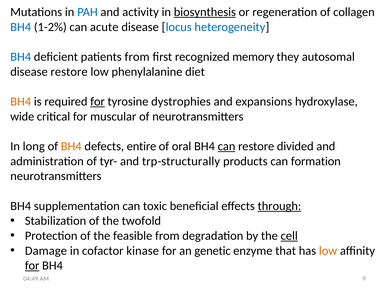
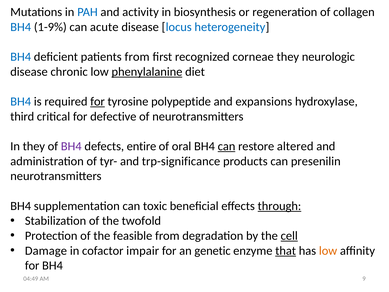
biosynthesis underline: present -> none
1-2%: 1-2% -> 1-9%
memory: memory -> corneae
autosomal: autosomal -> neurologic
disease restore: restore -> chronic
phenylalanine underline: none -> present
BH4 at (21, 101) colour: orange -> blue
dystrophies: dystrophies -> polypeptide
wide: wide -> third
muscular: muscular -> defective
In long: long -> they
BH4 at (71, 146) colour: orange -> purple
divided: divided -> altered
trp-structurally: trp-structurally -> trp-significance
formation: formation -> presenilin
kinase: kinase -> impair
that underline: none -> present
for at (32, 265) underline: present -> none
